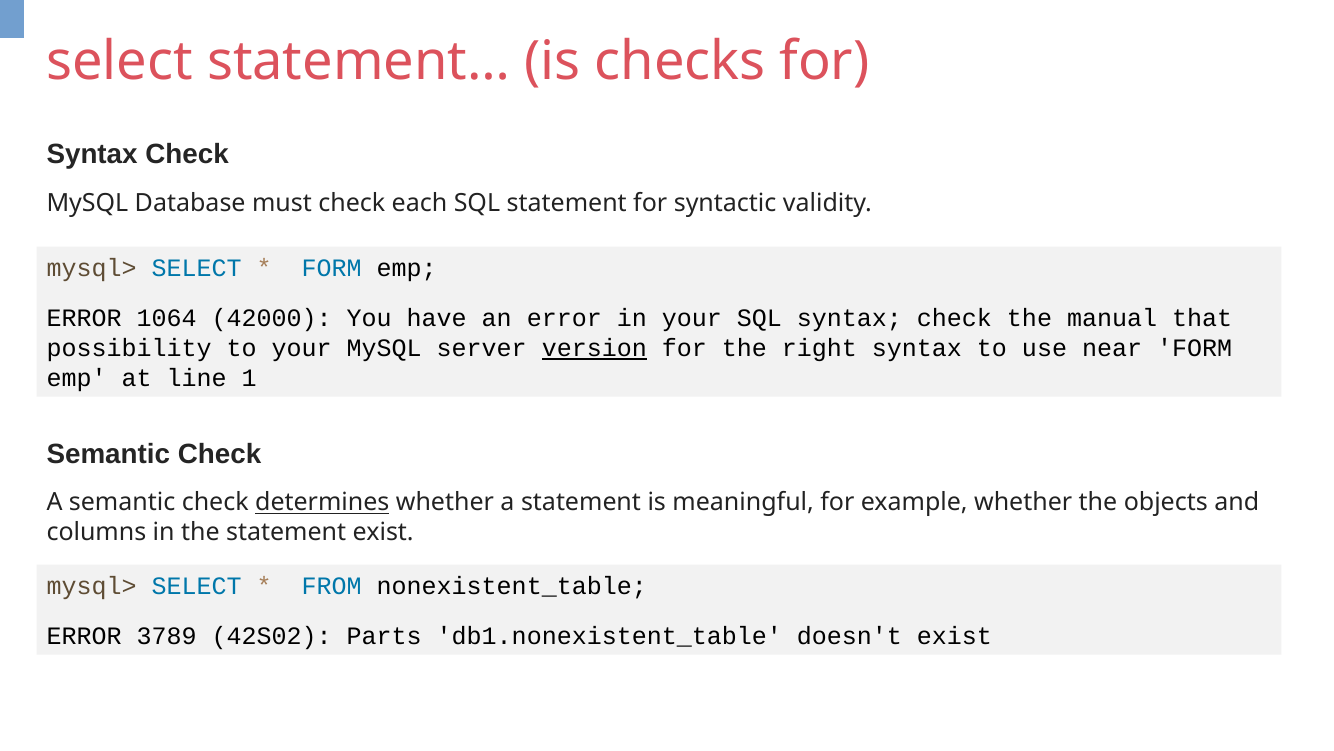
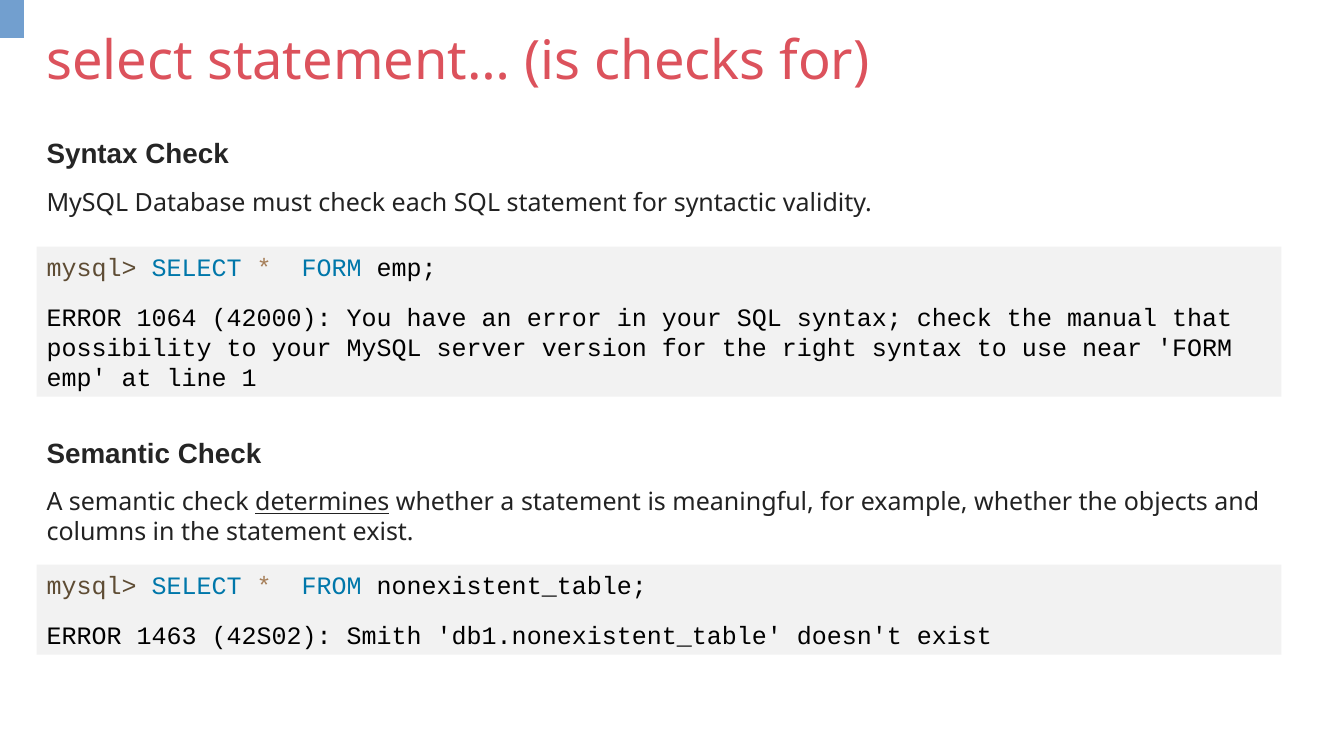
version underline: present -> none
3789: 3789 -> 1463
Parts: Parts -> Smith
